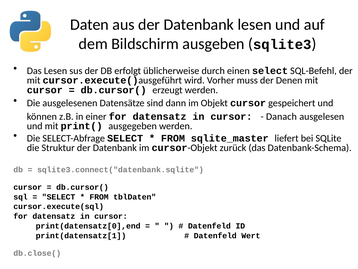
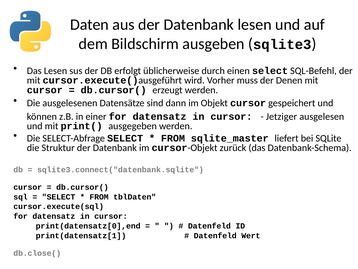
Danach: Danach -> Jetziger
